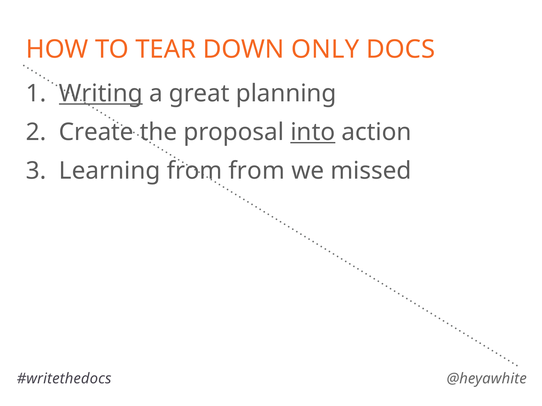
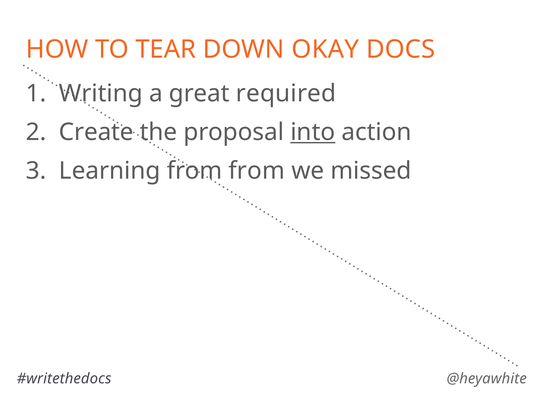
ONLY: ONLY -> OKAY
Writing underline: present -> none
planning: planning -> required
